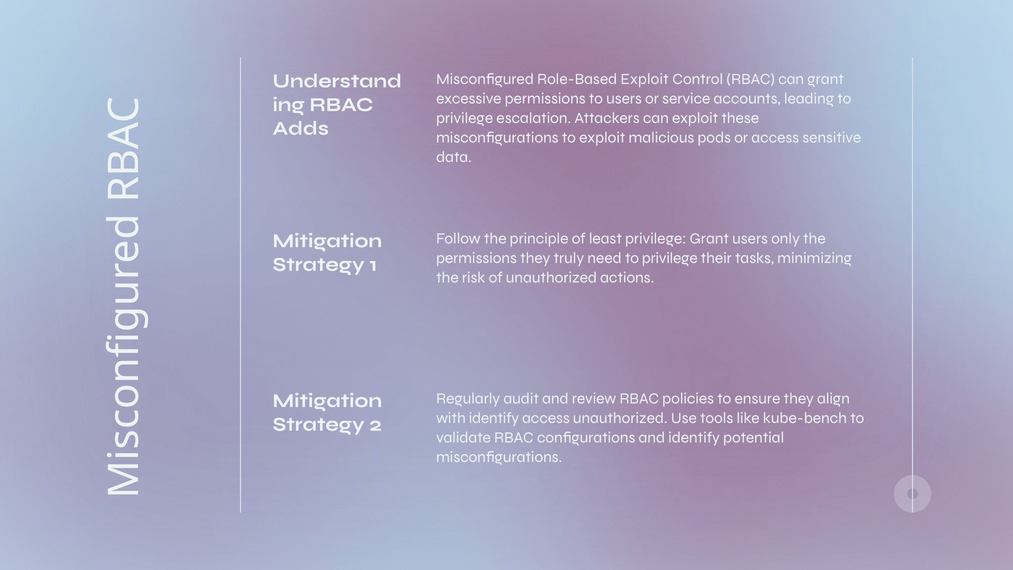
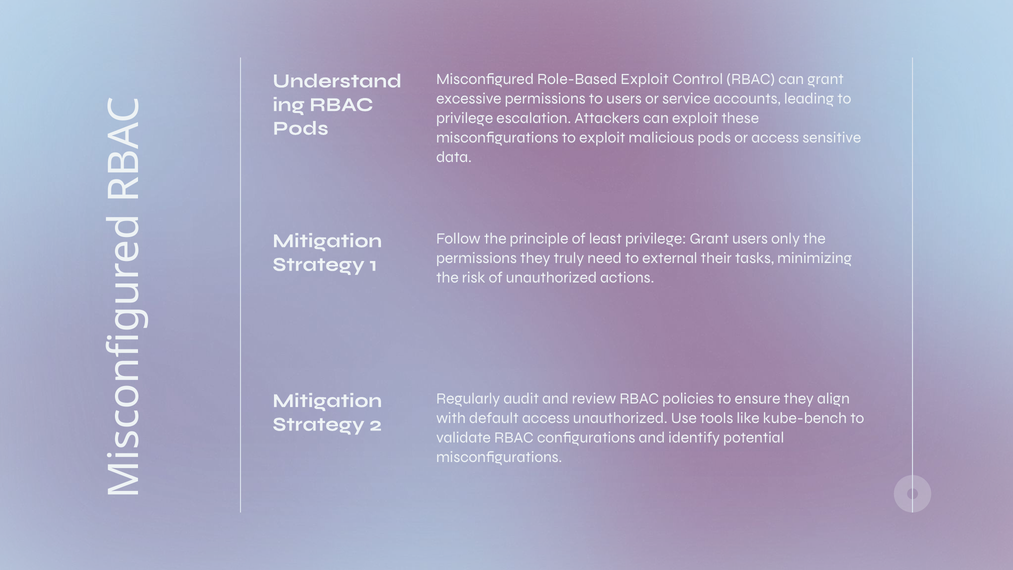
Adds at (301, 128): Adds -> Pods
need to privilege: privilege -> external
with identify: identify -> default
